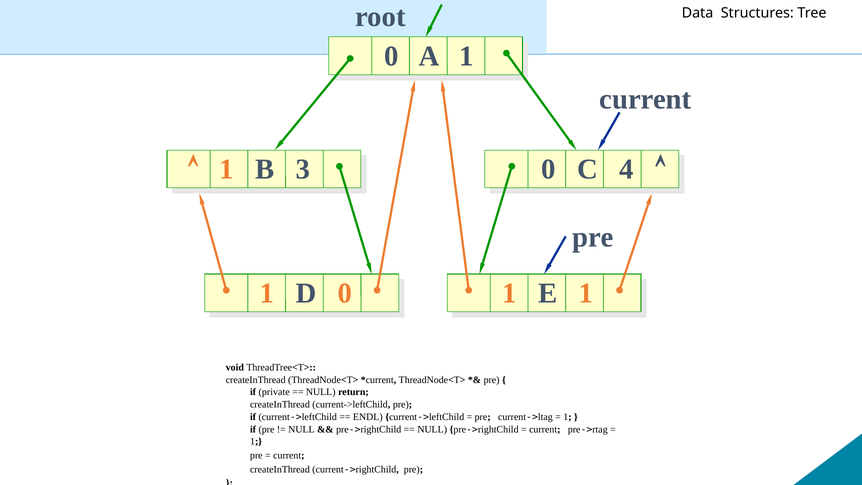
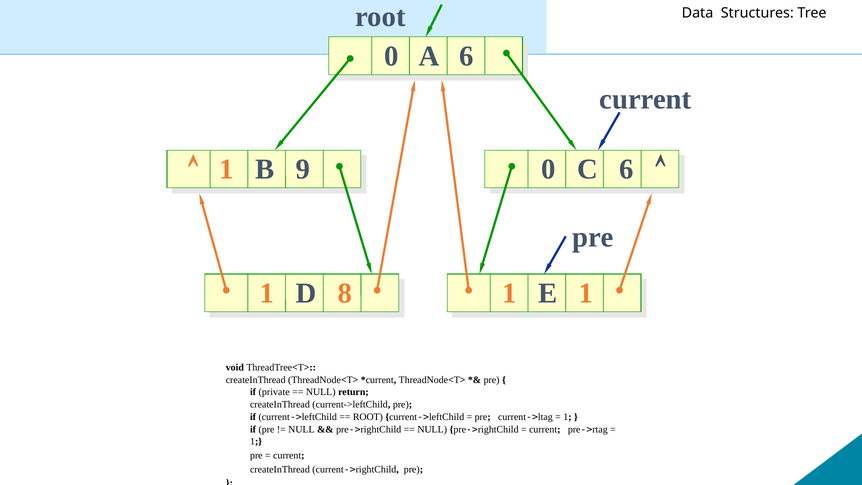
A 1: 1 -> 6
3: 3 -> 9
C 4: 4 -> 6
D 0: 0 -> 8
ENDL at (368, 417): ENDL -> ROOT
